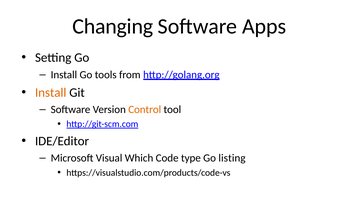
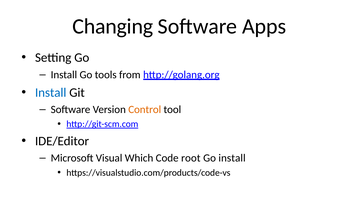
Install at (51, 92) colour: orange -> blue
type: type -> root
Go listing: listing -> install
